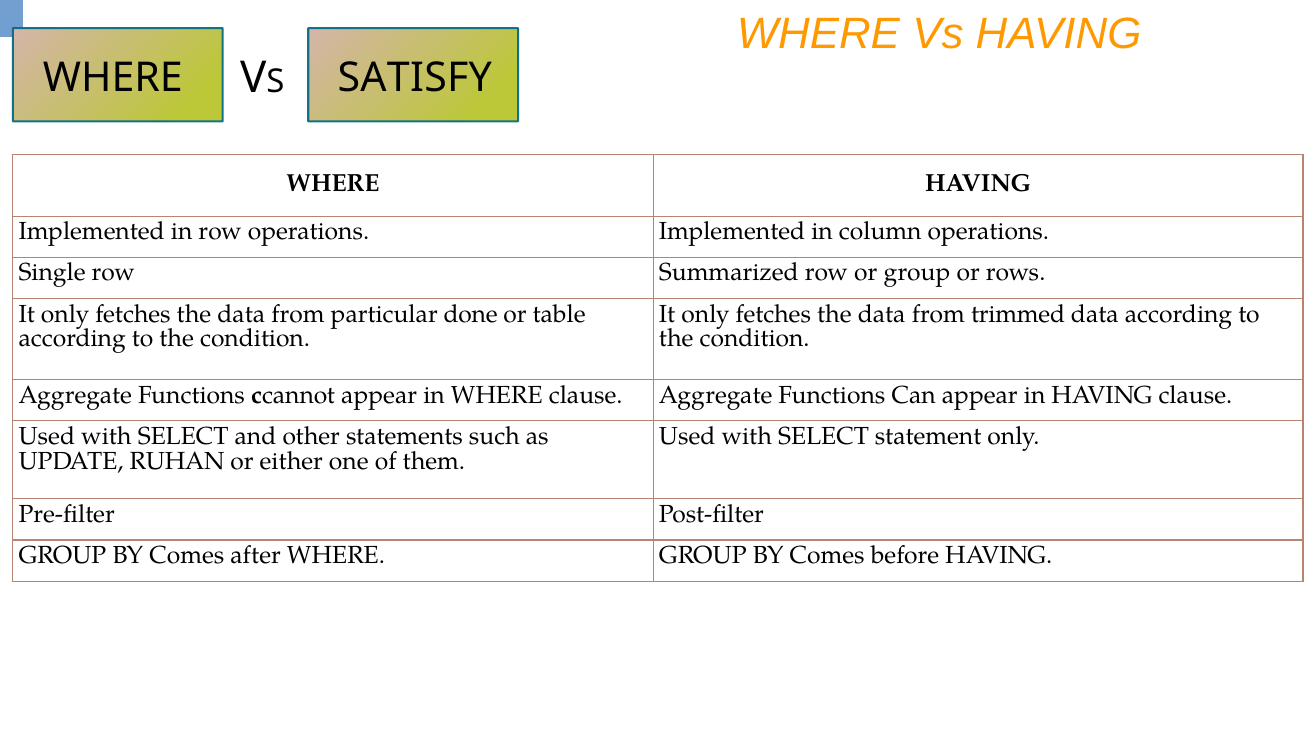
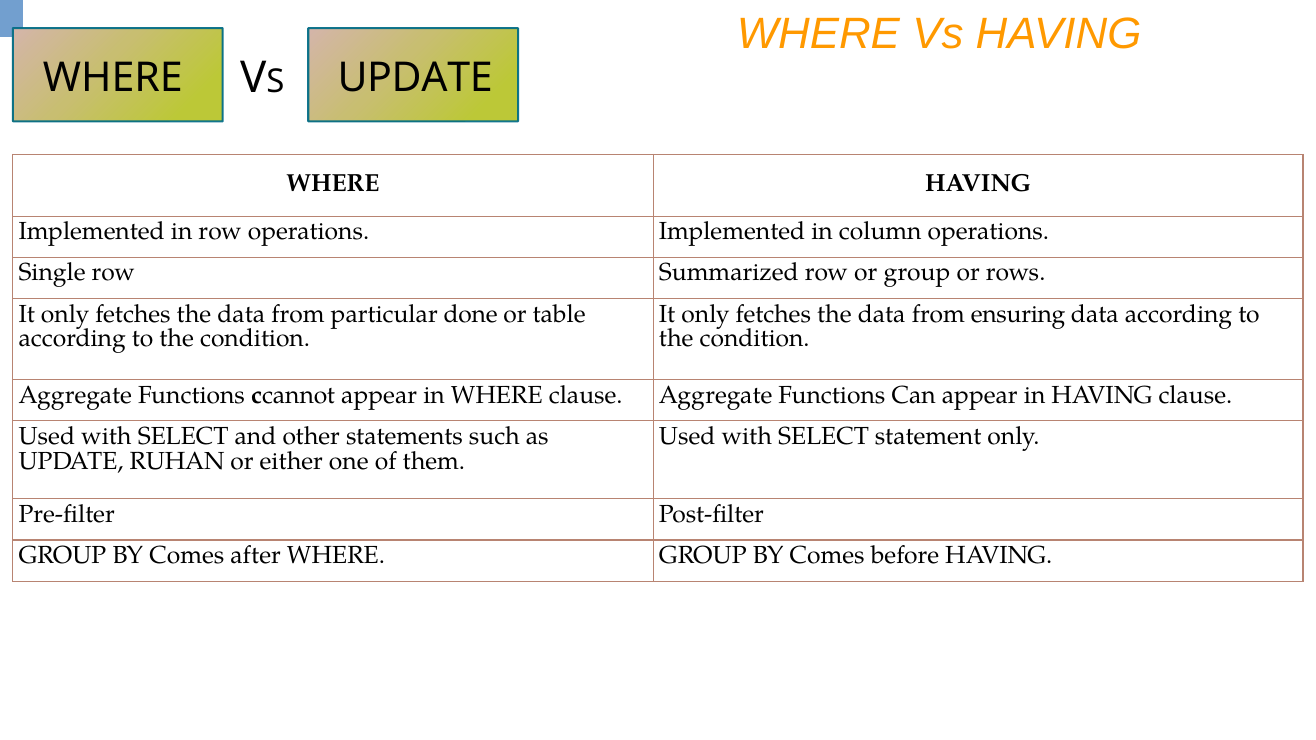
WHERE SATISFY: SATISFY -> UPDATE
trimmed: trimmed -> ensuring
